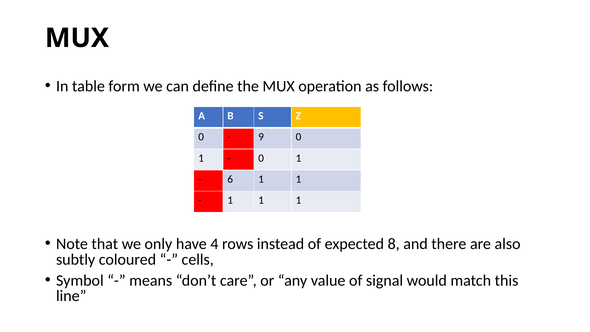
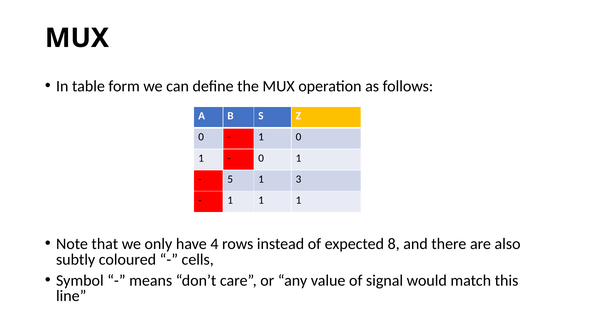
9 at (261, 137): 9 -> 1
6: 6 -> 5
1 at (298, 179): 1 -> 3
